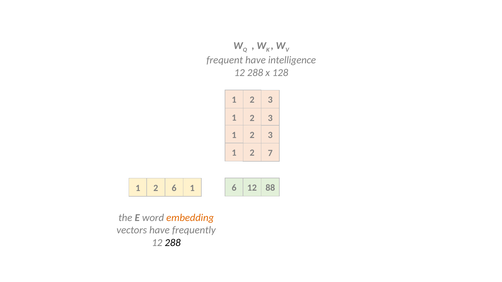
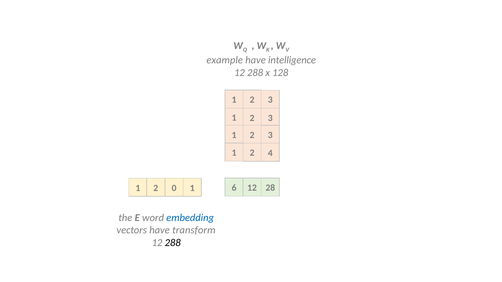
frequent: frequent -> example
7: 7 -> 4
2 6: 6 -> 0
88: 88 -> 28
embedding colour: orange -> blue
frequently: frequently -> transform
